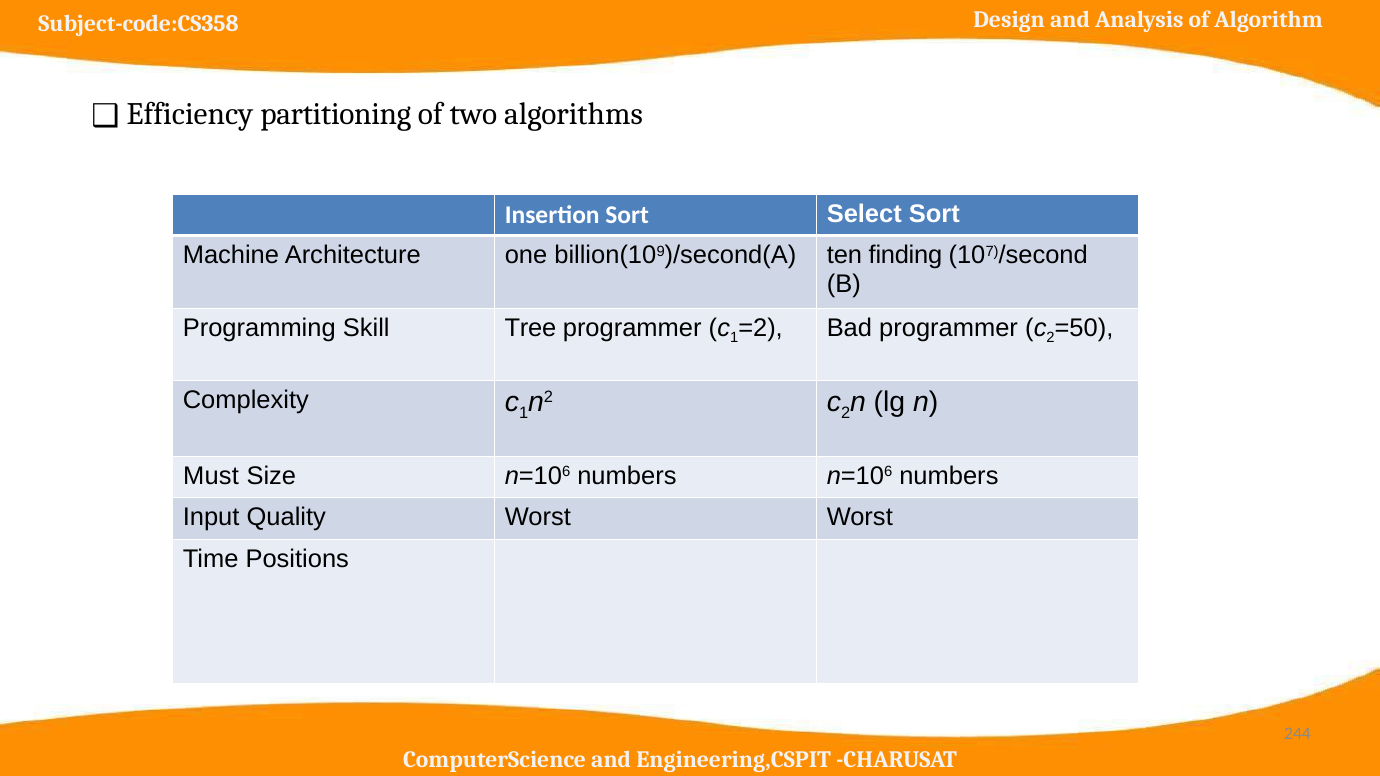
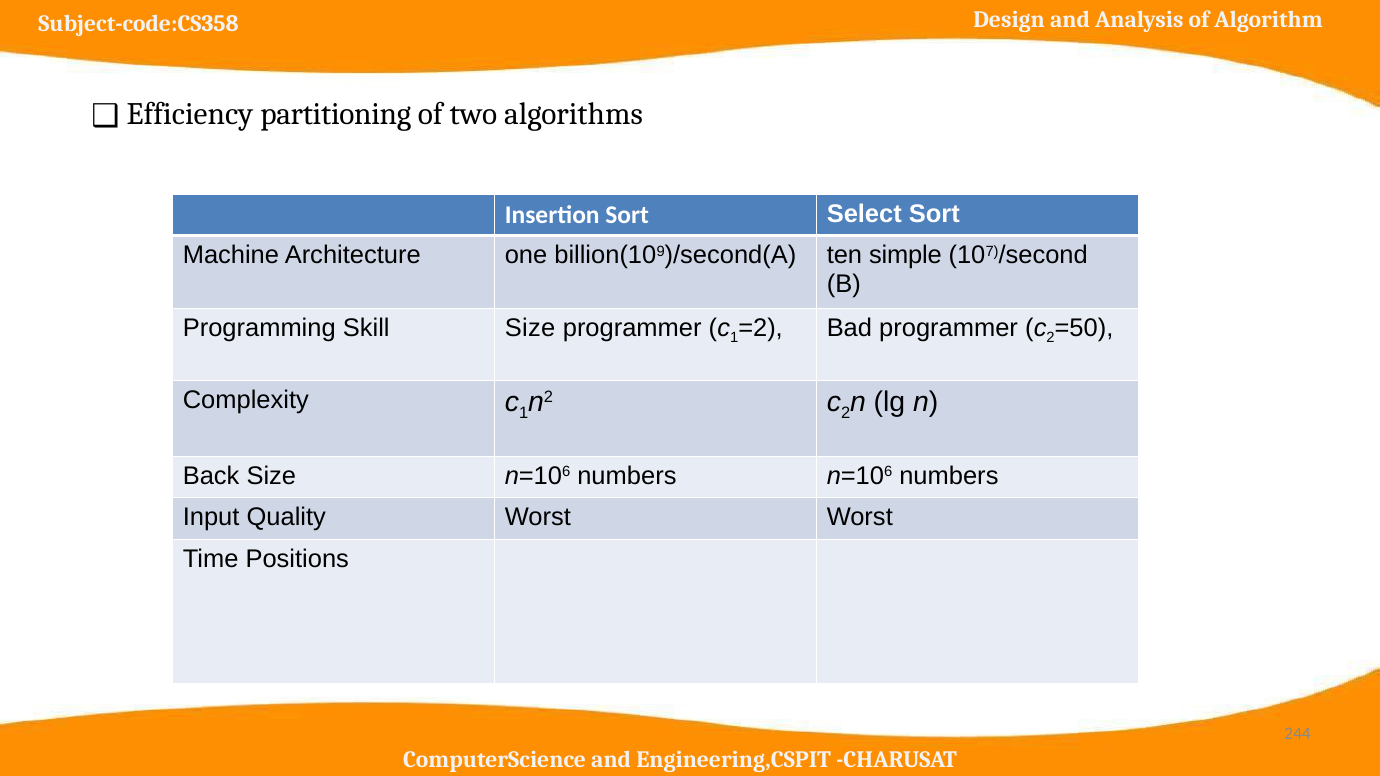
finding: finding -> simple
Skill Tree: Tree -> Size
Must: Must -> Back
